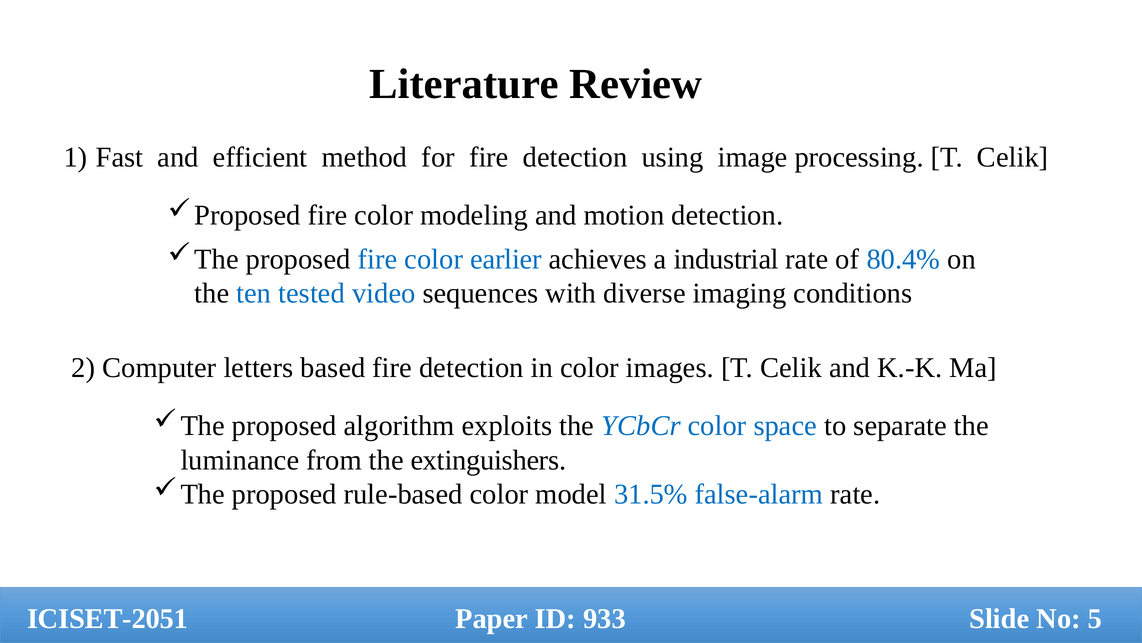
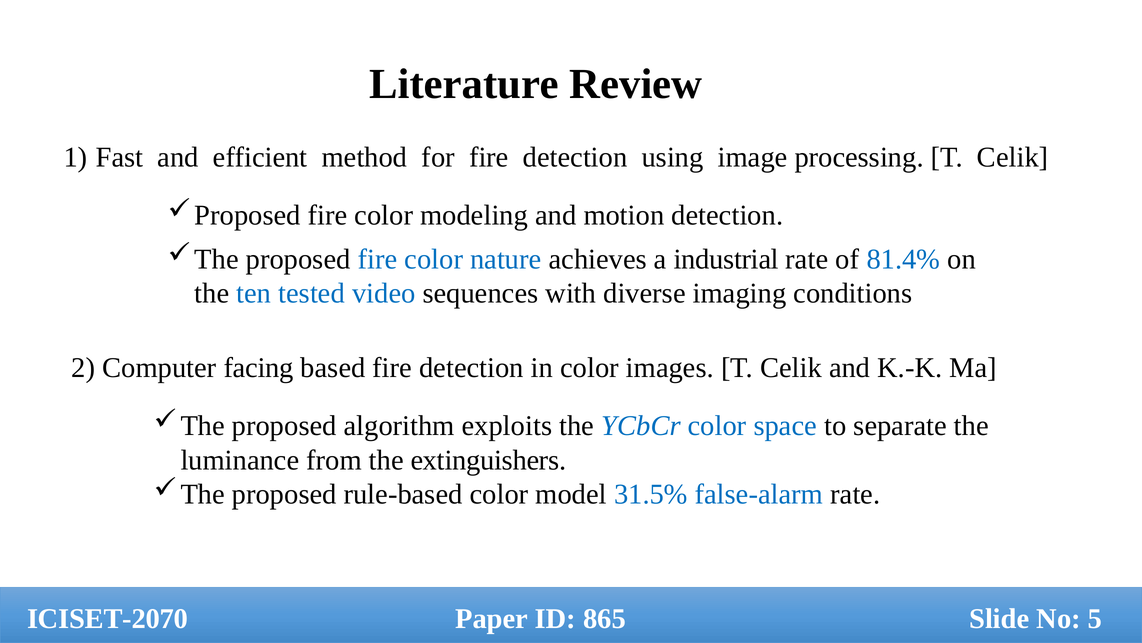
earlier: earlier -> nature
80.4%: 80.4% -> 81.4%
letters: letters -> facing
ICISET-2051: ICISET-2051 -> ICISET-2070
933: 933 -> 865
